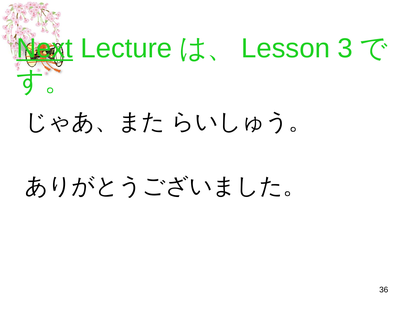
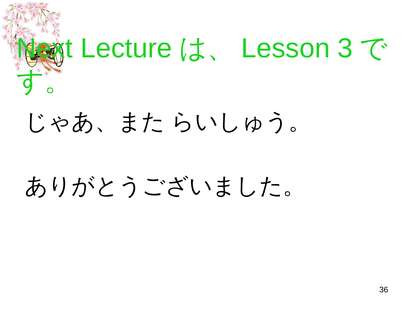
Next underline: present -> none
